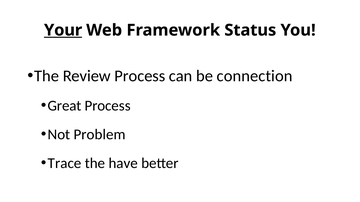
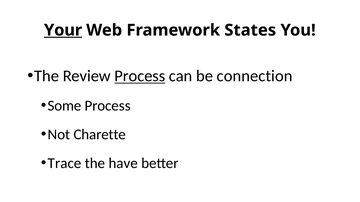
Status: Status -> States
Process at (140, 76) underline: none -> present
Great: Great -> Some
Problem: Problem -> Charette
